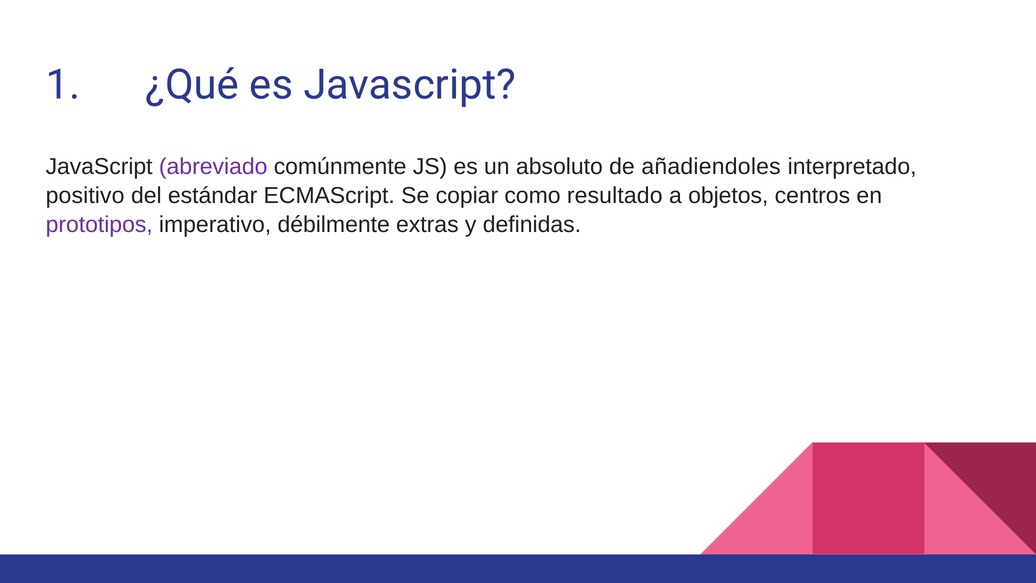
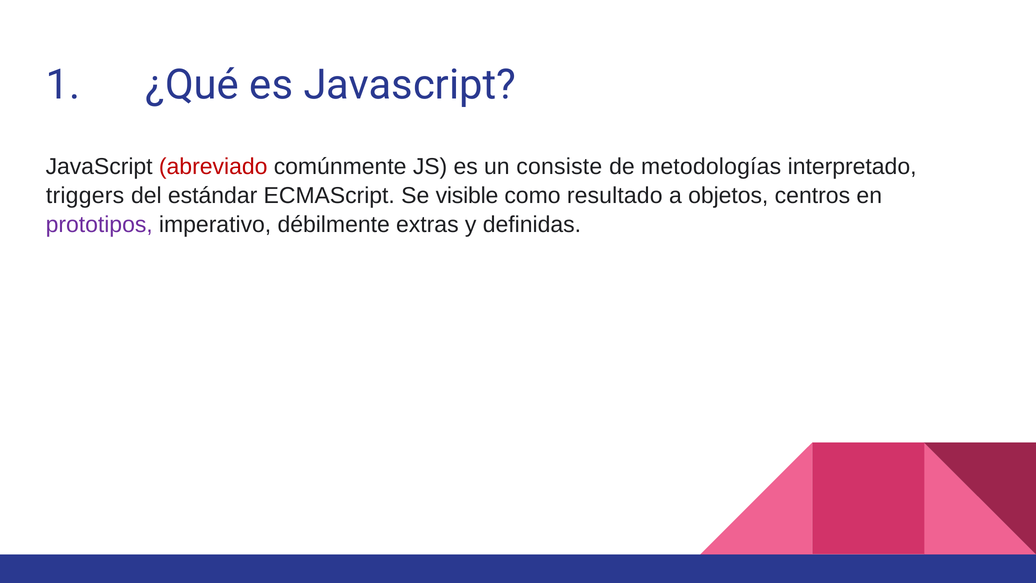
abreviado colour: purple -> red
absoluto: absoluto -> consiste
añadiendoles: añadiendoles -> metodologías
positivo: positivo -> triggers
copiar: copiar -> visible
